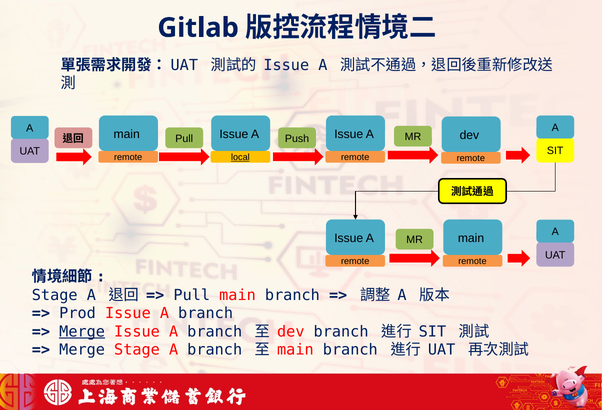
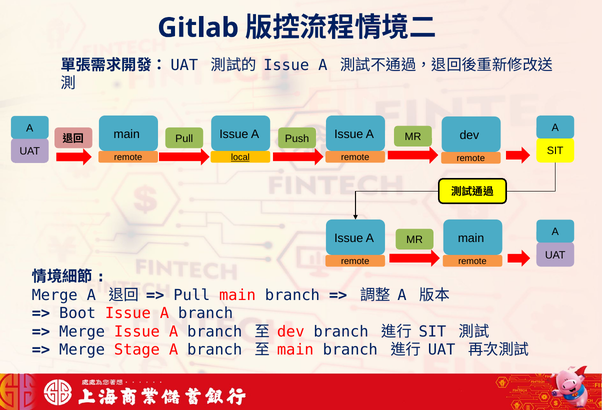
Stage at (55, 295): Stage -> Merge
Prod: Prod -> Boot
Merge at (82, 331) underline: present -> none
